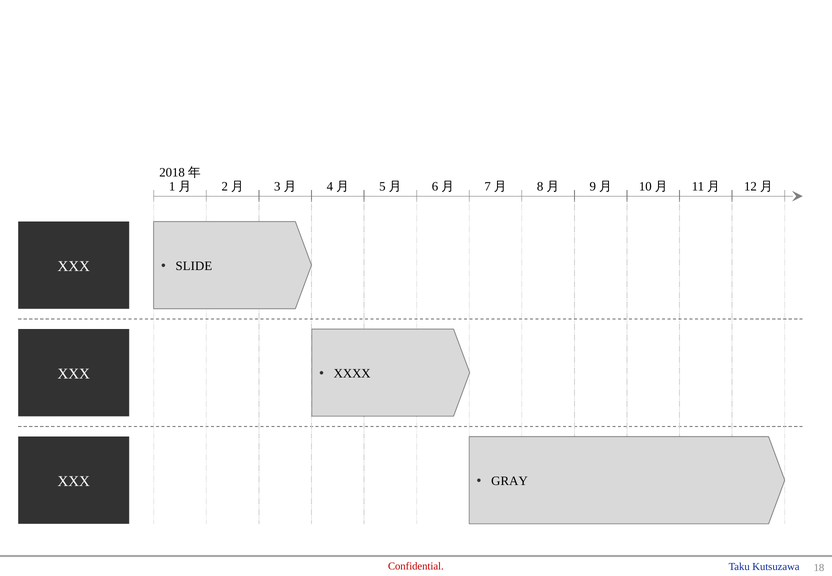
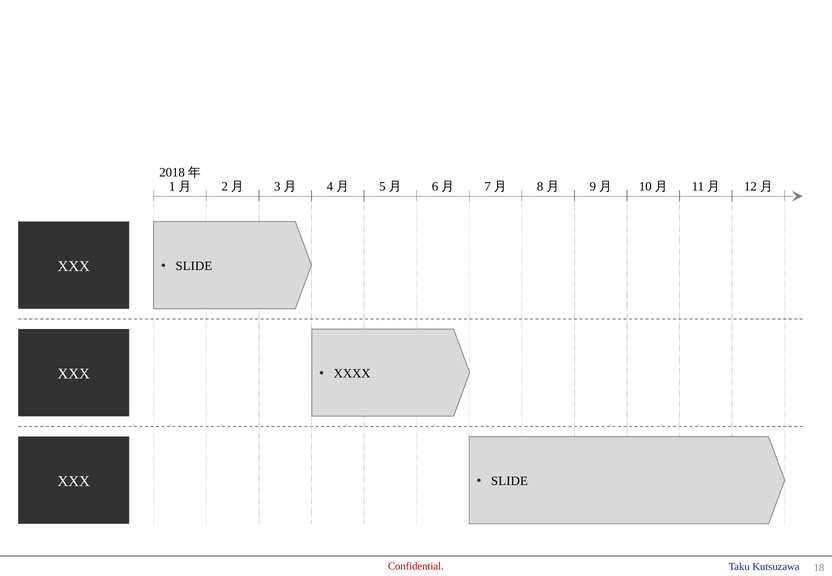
GRAY at (509, 481): GRAY -> SLIDE
